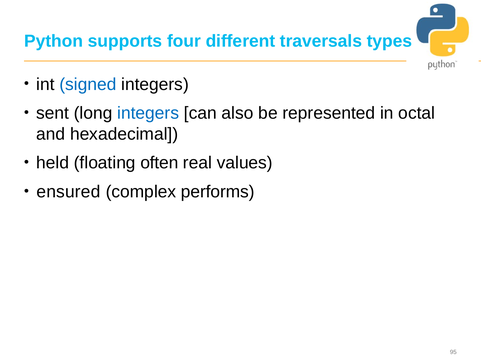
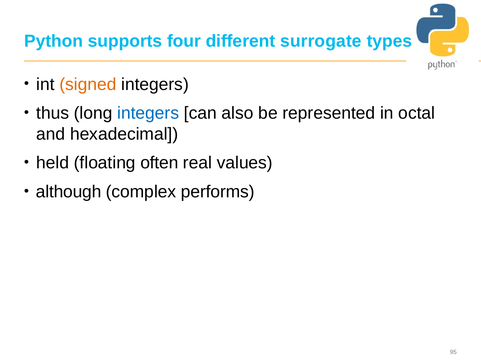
traversals: traversals -> surrogate
signed colour: blue -> orange
sent: sent -> thus
ensured: ensured -> although
